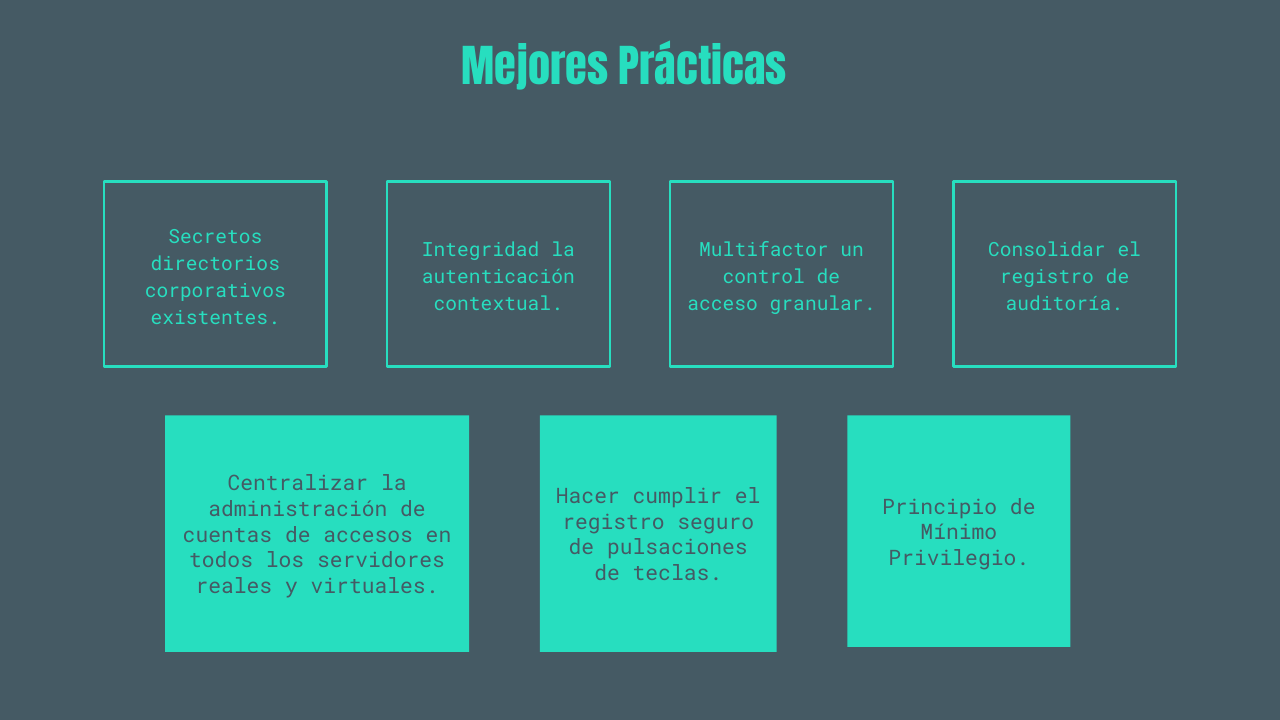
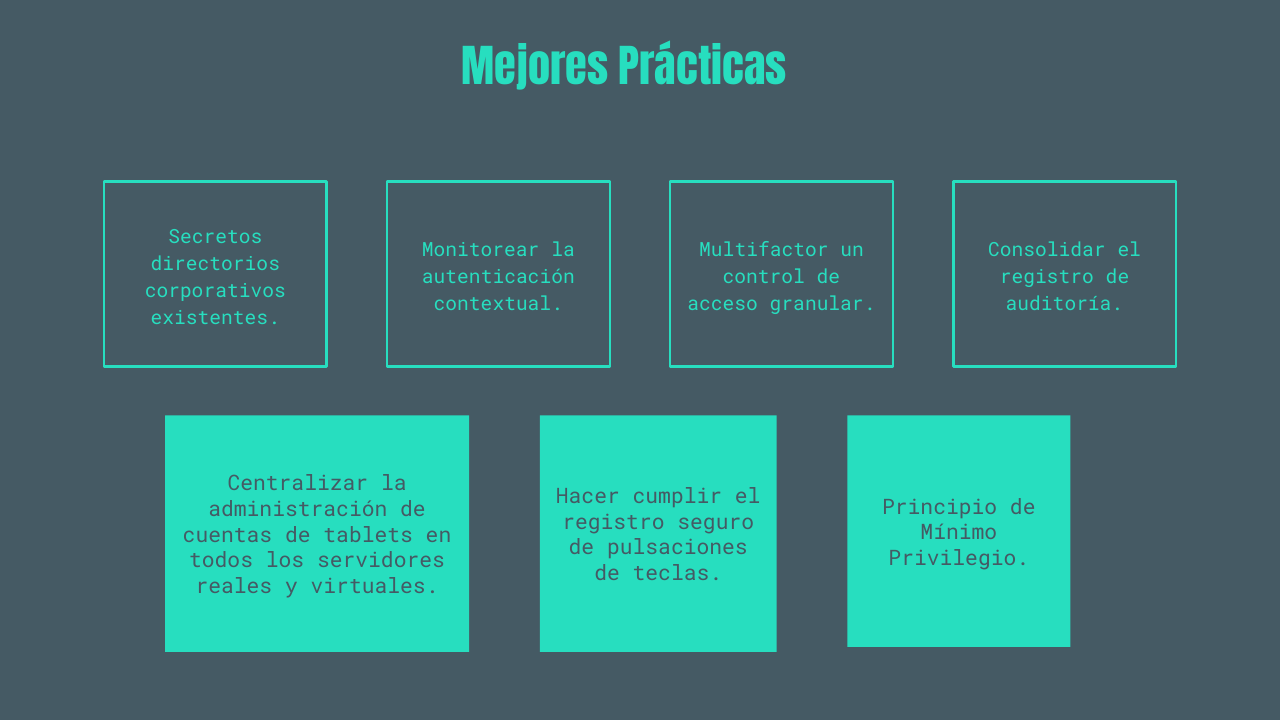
Integridad: Integridad -> Monitorear
accesos: accesos -> tablets
